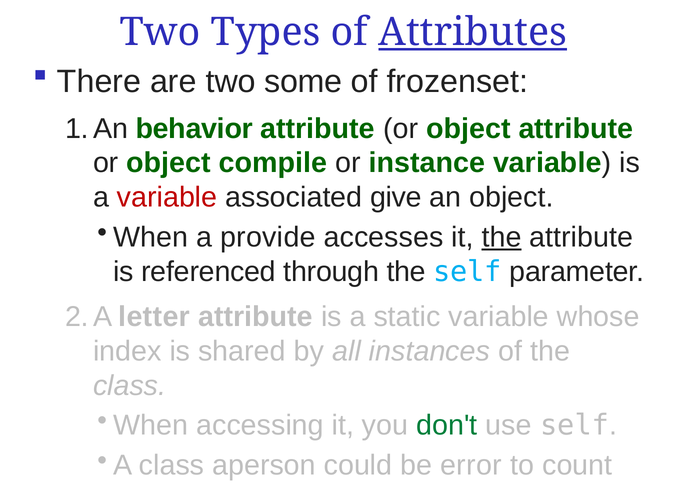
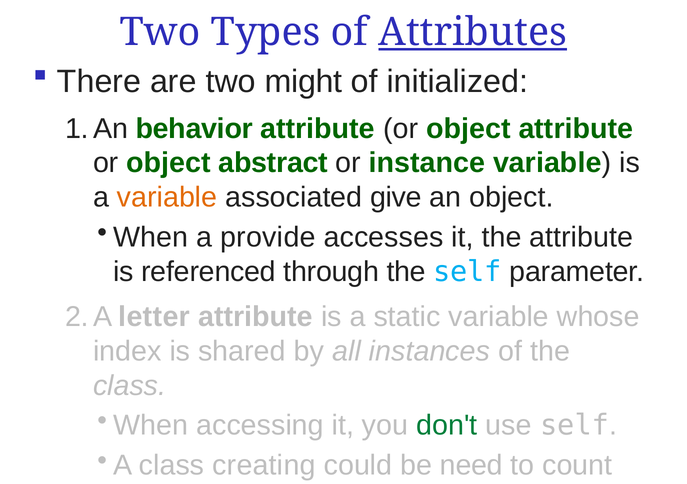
some: some -> might
frozenset: frozenset -> initialized
compile: compile -> abstract
variable at (167, 197) colour: red -> orange
the at (502, 237) underline: present -> none
aperson: aperson -> creating
error: error -> need
